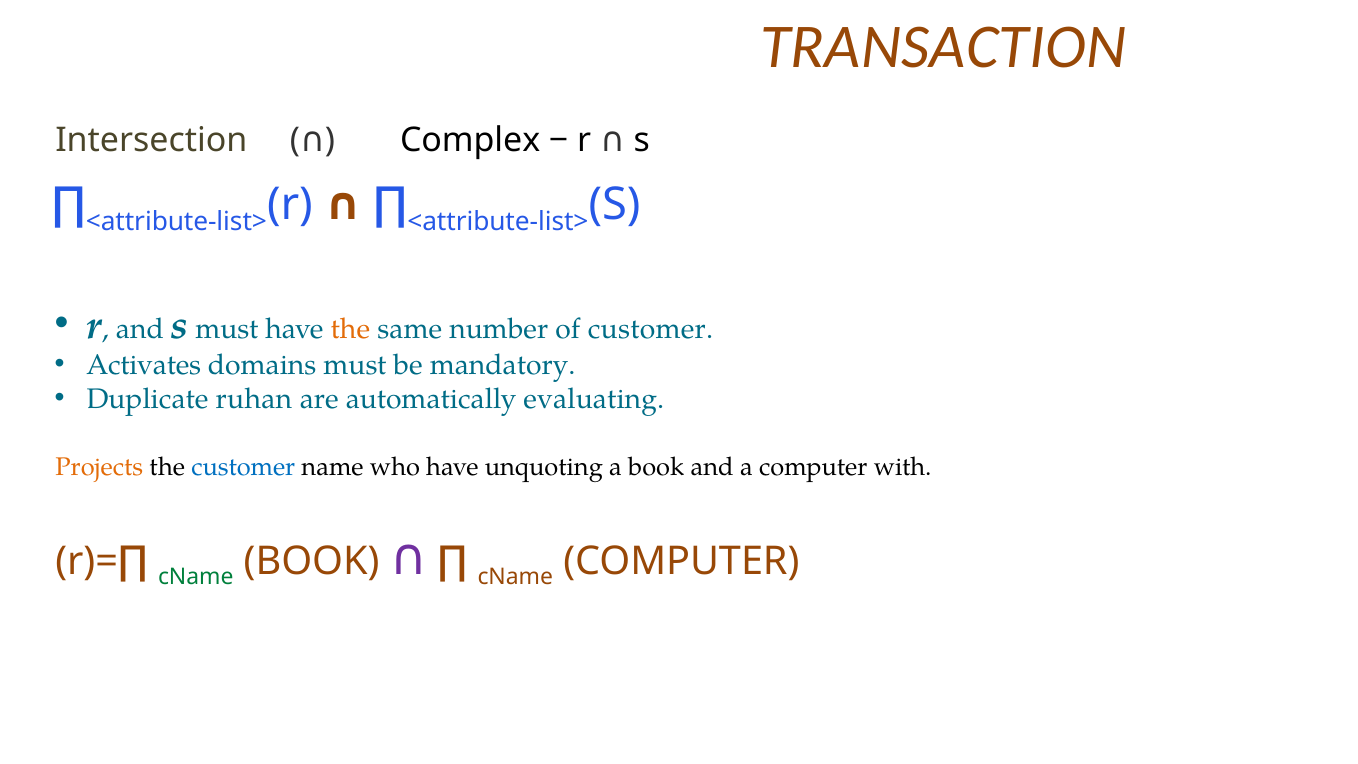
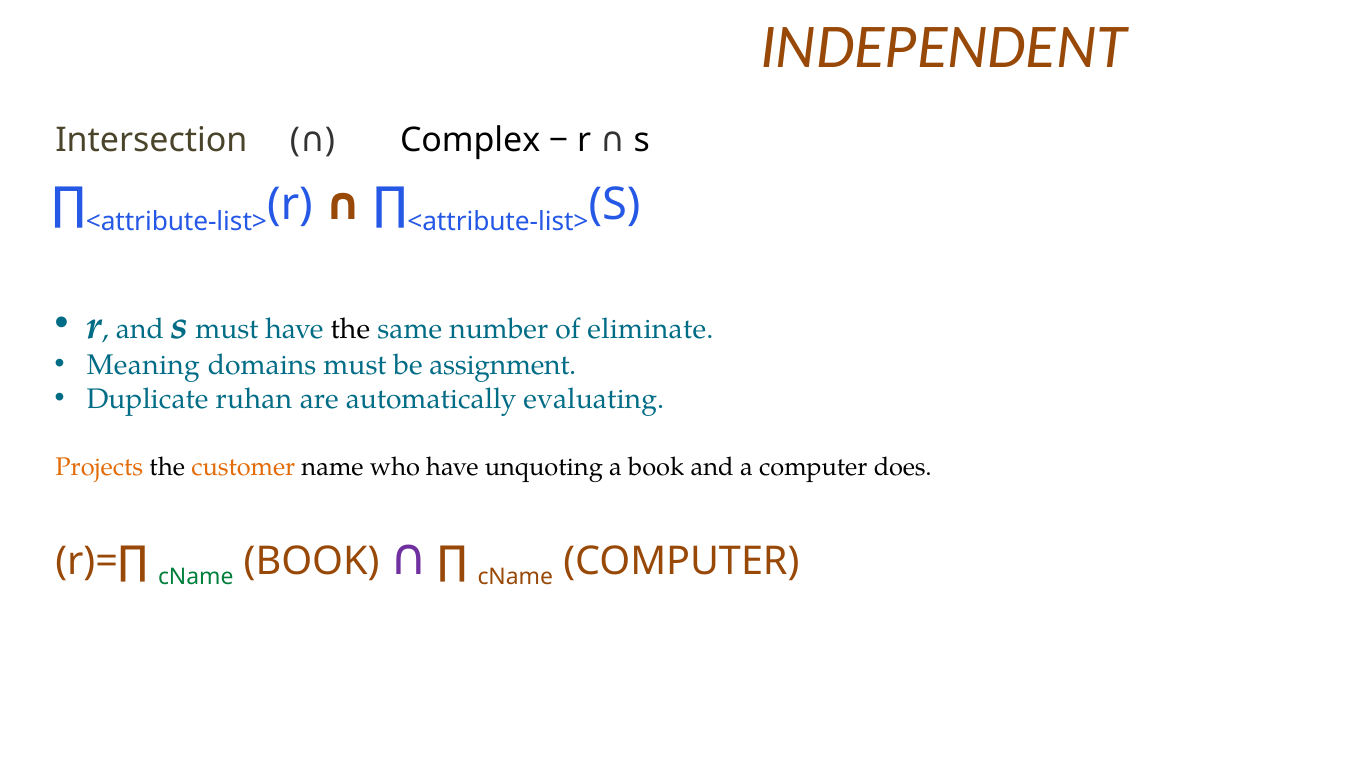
TRANSACTION: TRANSACTION -> INDEPENDENT
the at (350, 329) colour: orange -> black
of customer: customer -> eliminate
Activates: Activates -> Meaning
mandatory: mandatory -> assignment
customer at (243, 467) colour: blue -> orange
with: with -> does
